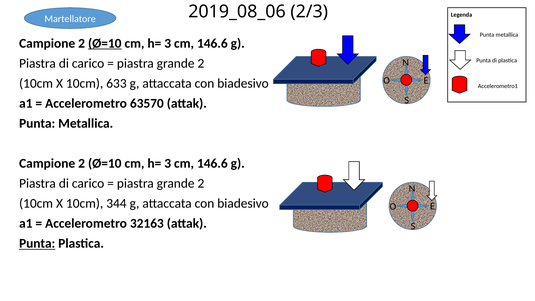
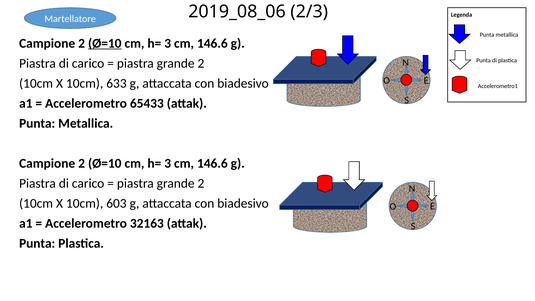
63570: 63570 -> 65433
344: 344 -> 603
Punta at (37, 243) underline: present -> none
